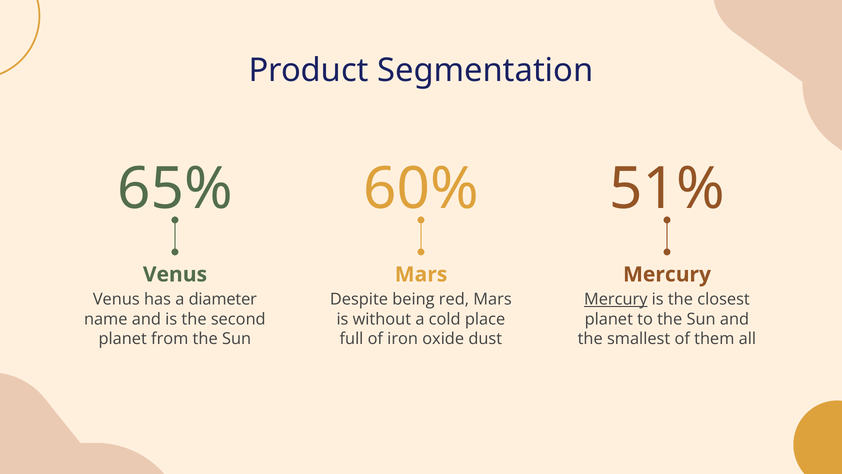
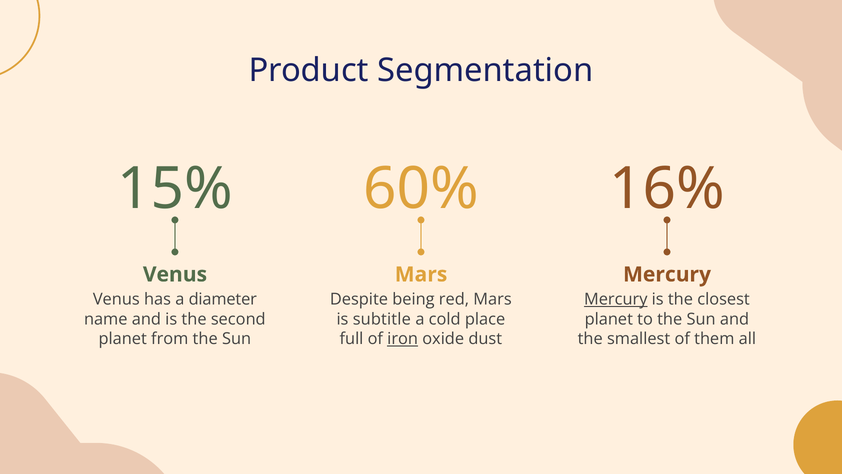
65%: 65% -> 15%
51%: 51% -> 16%
without: without -> subtitle
iron underline: none -> present
